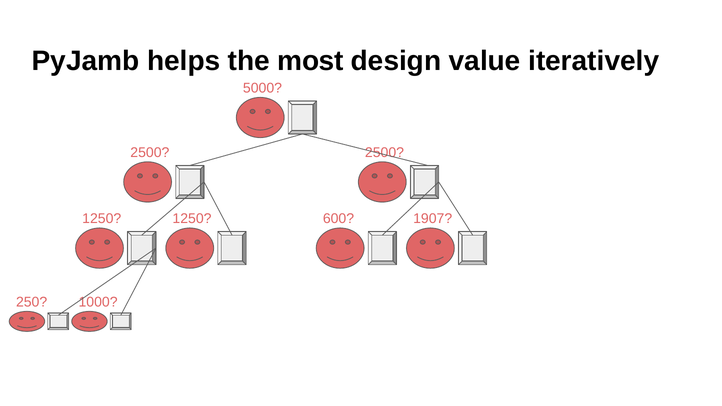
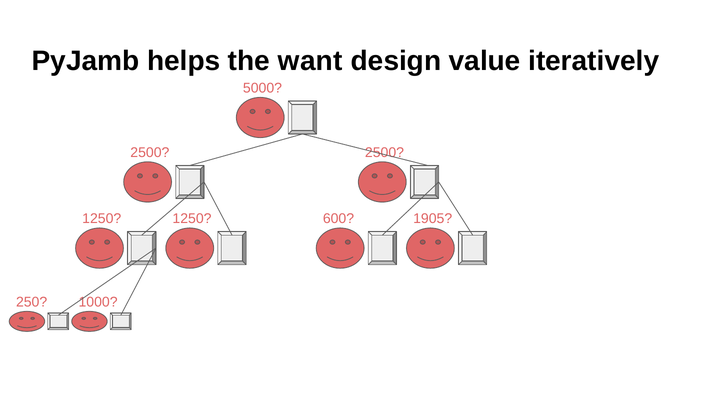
most: most -> want
1907: 1907 -> 1905
